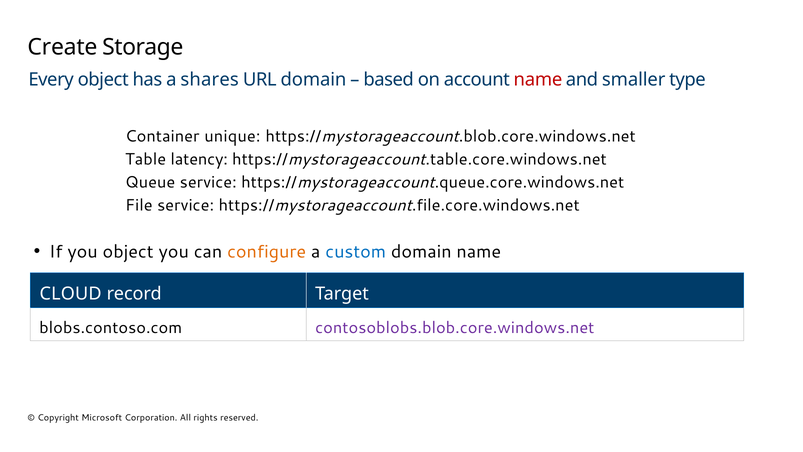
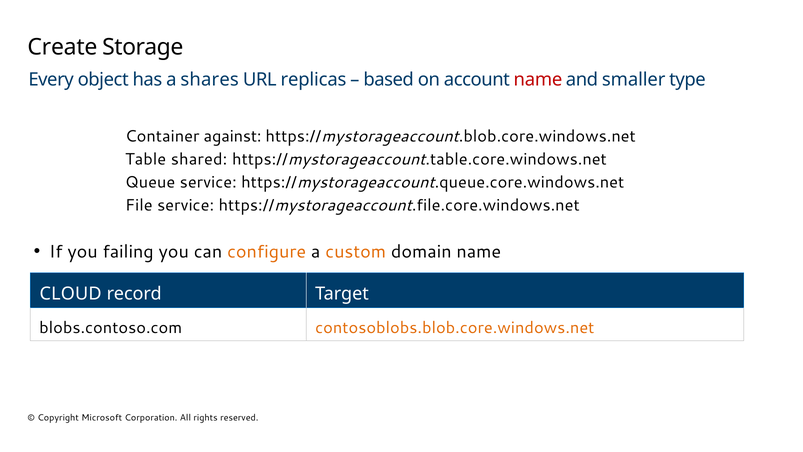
URL domain: domain -> replicas
unique: unique -> against
latency: latency -> shared
you object: object -> failing
custom colour: blue -> orange
contosoblobs.blob.core.windows.net colour: purple -> orange
